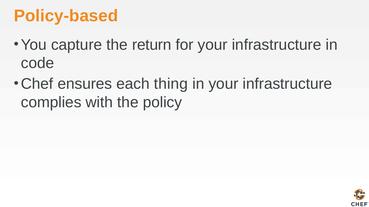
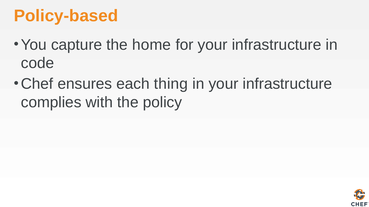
return: return -> home
